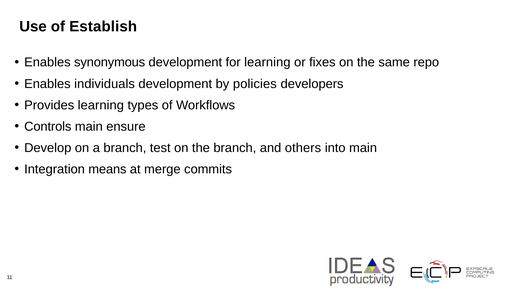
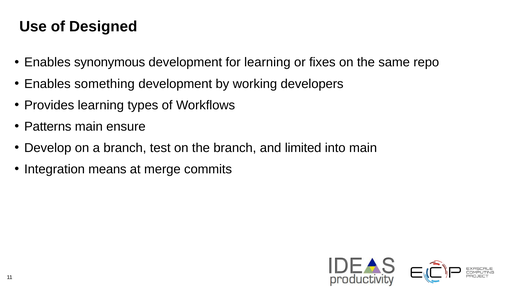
Establish: Establish -> Designed
individuals: individuals -> something
policies: policies -> working
Controls: Controls -> Patterns
others: others -> limited
